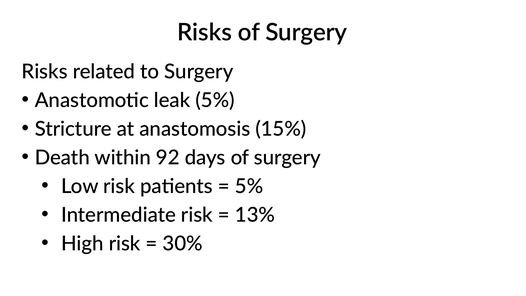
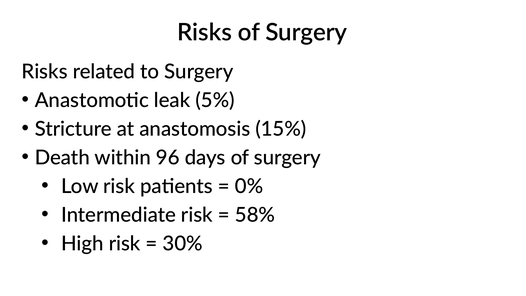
92: 92 -> 96
5% at (249, 186): 5% -> 0%
13%: 13% -> 58%
